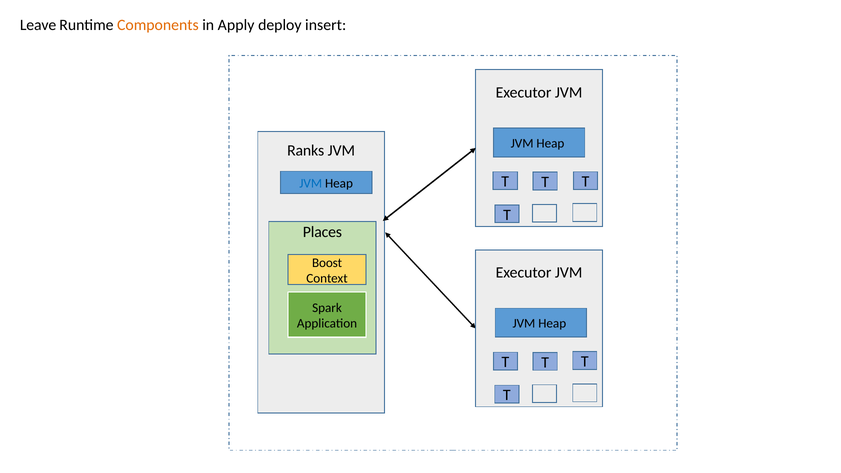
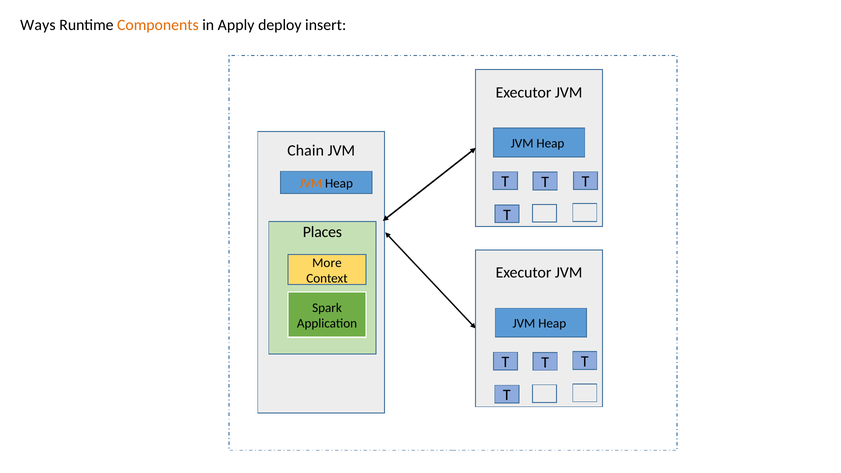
Leave: Leave -> Ways
Ranks: Ranks -> Chain
JVM at (311, 183) colour: blue -> orange
Boost: Boost -> More
